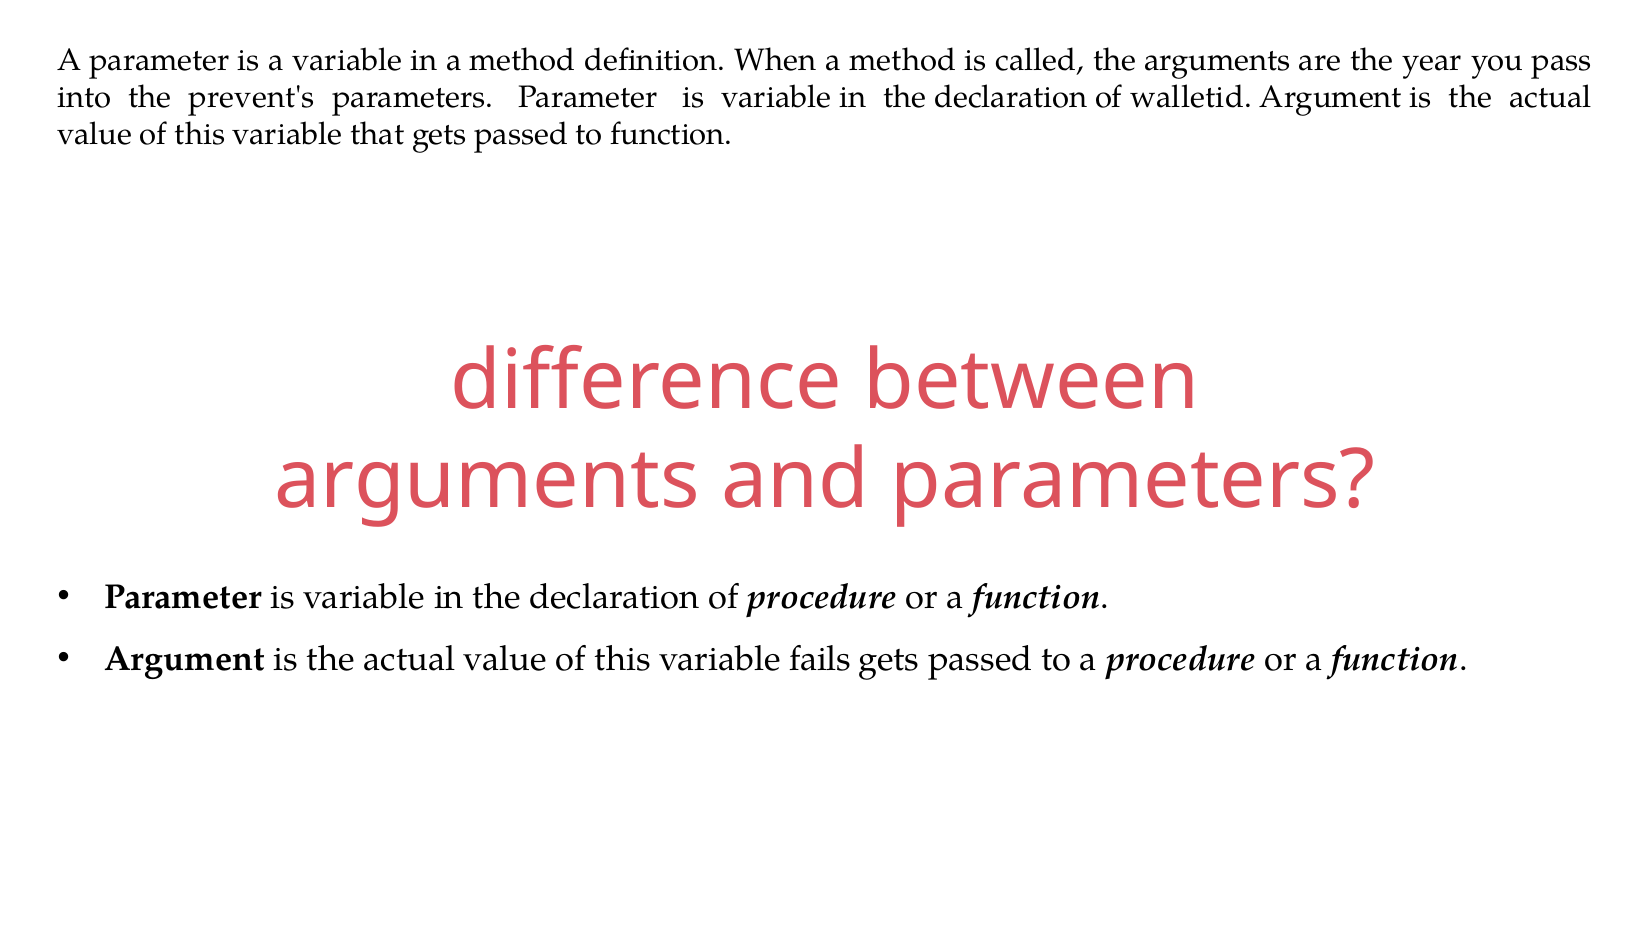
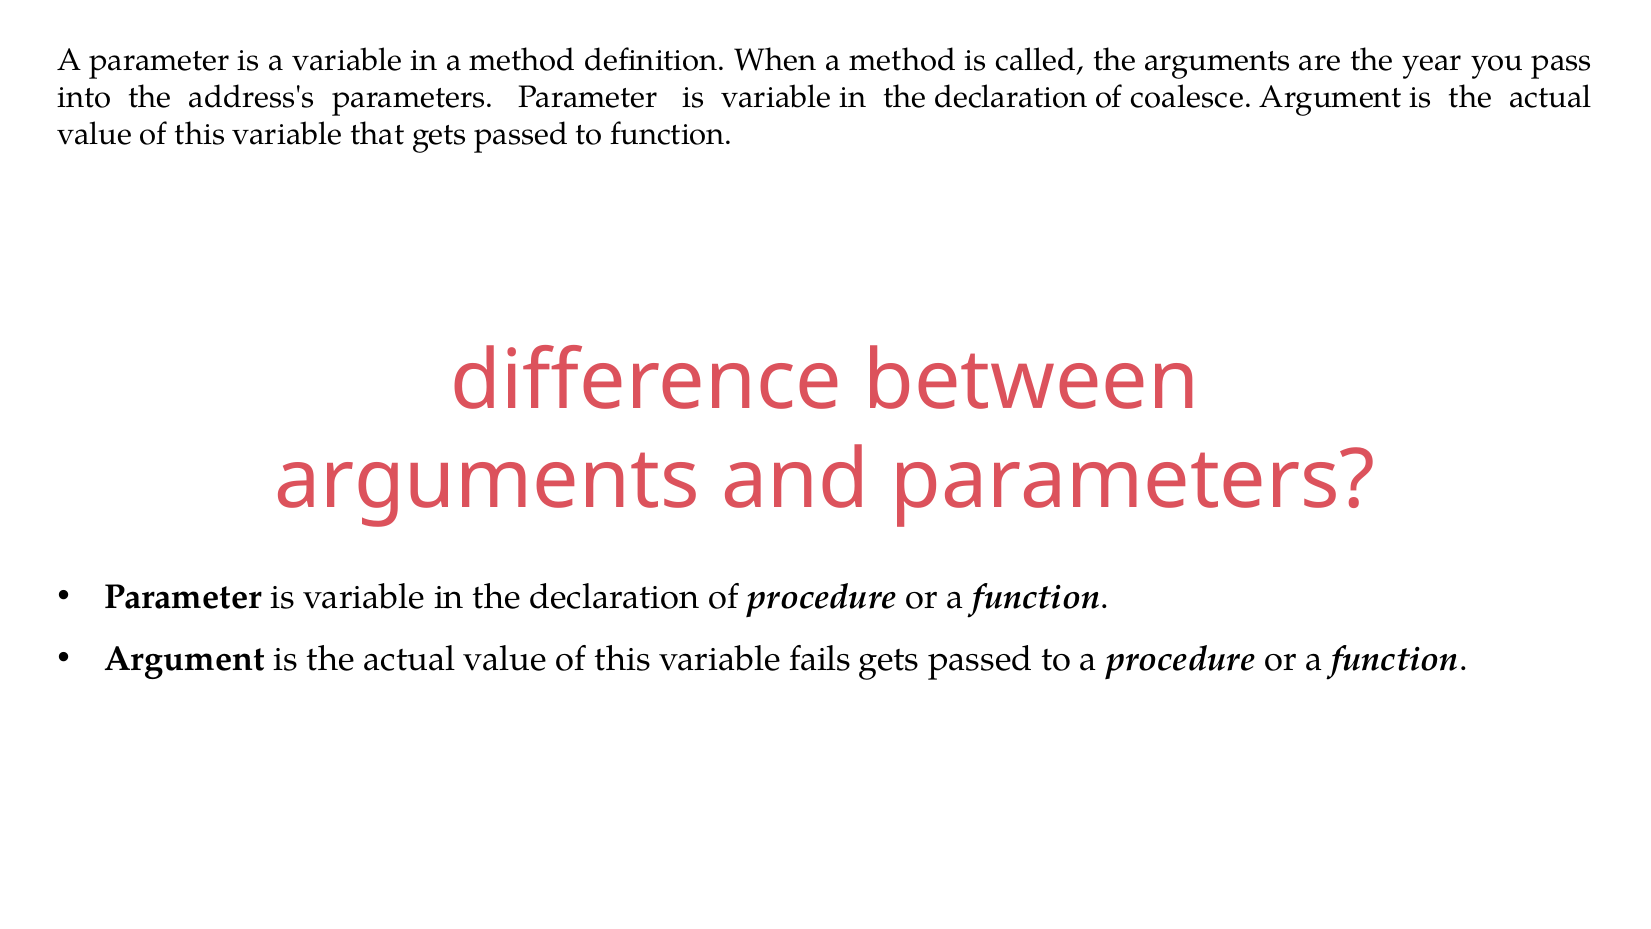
prevent's: prevent's -> address's
walletid: walletid -> coalesce
